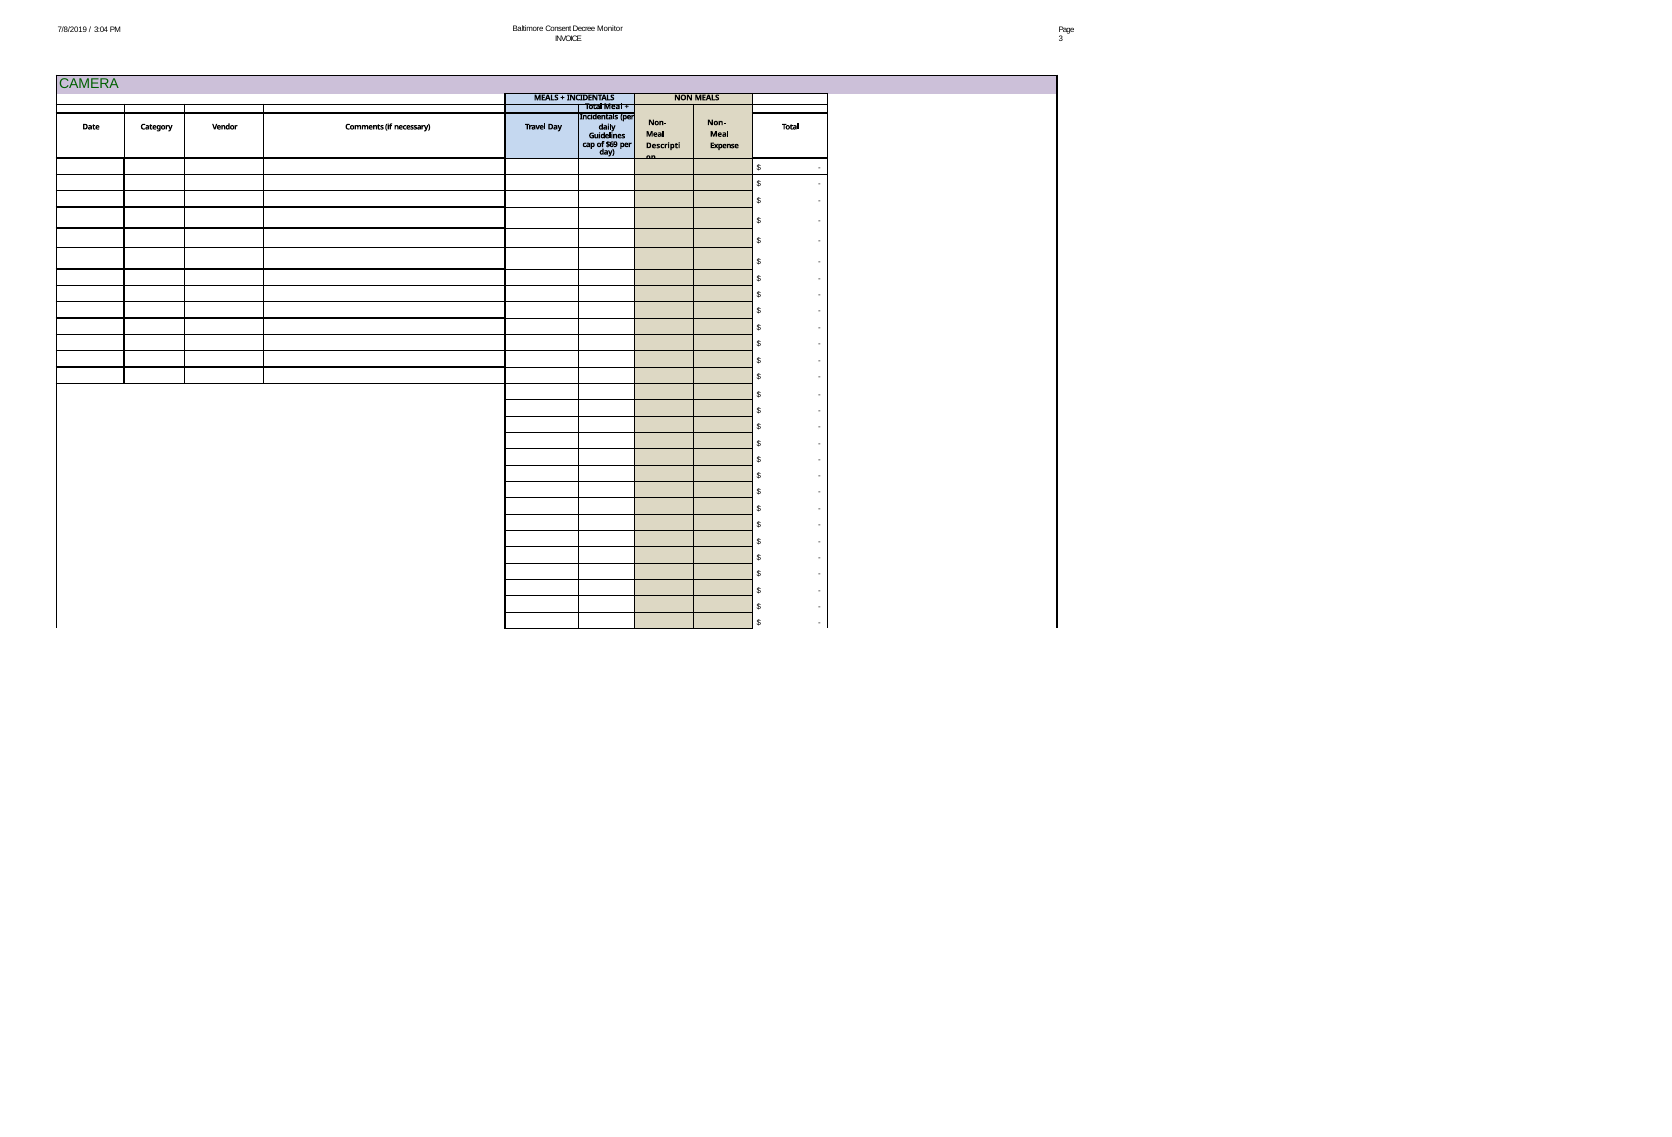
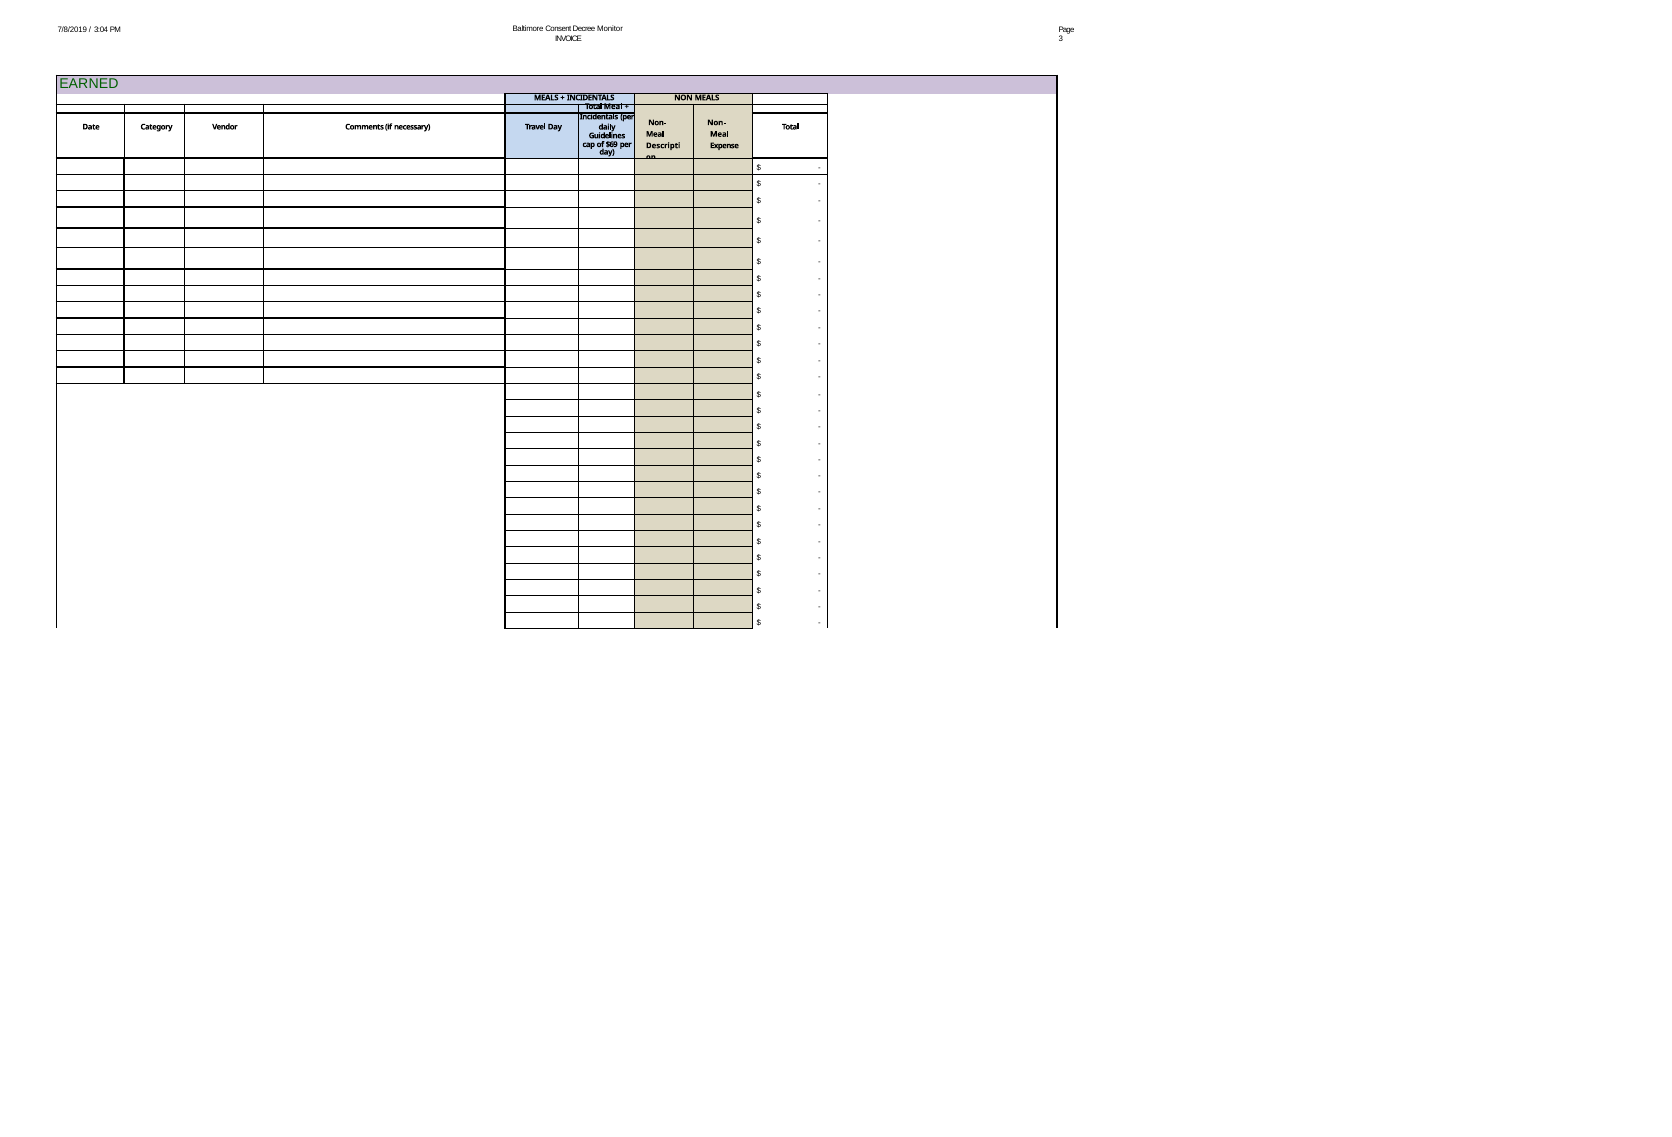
CAMERA: CAMERA -> EARNED
